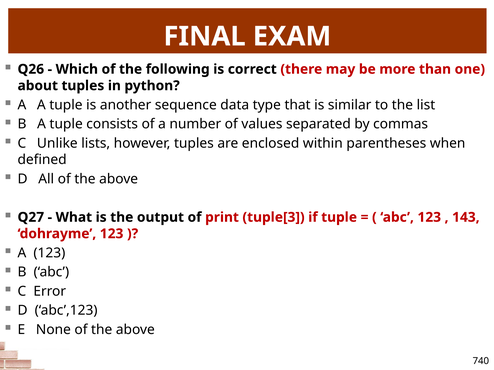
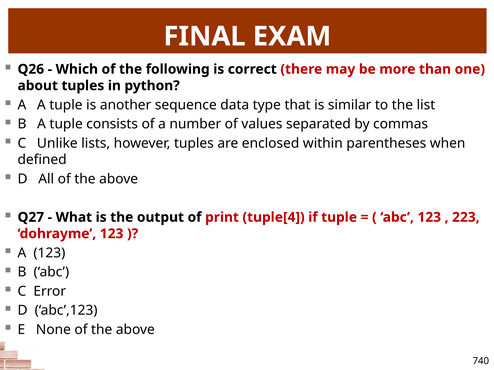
tuple[3: tuple[3 -> tuple[4
143: 143 -> 223
